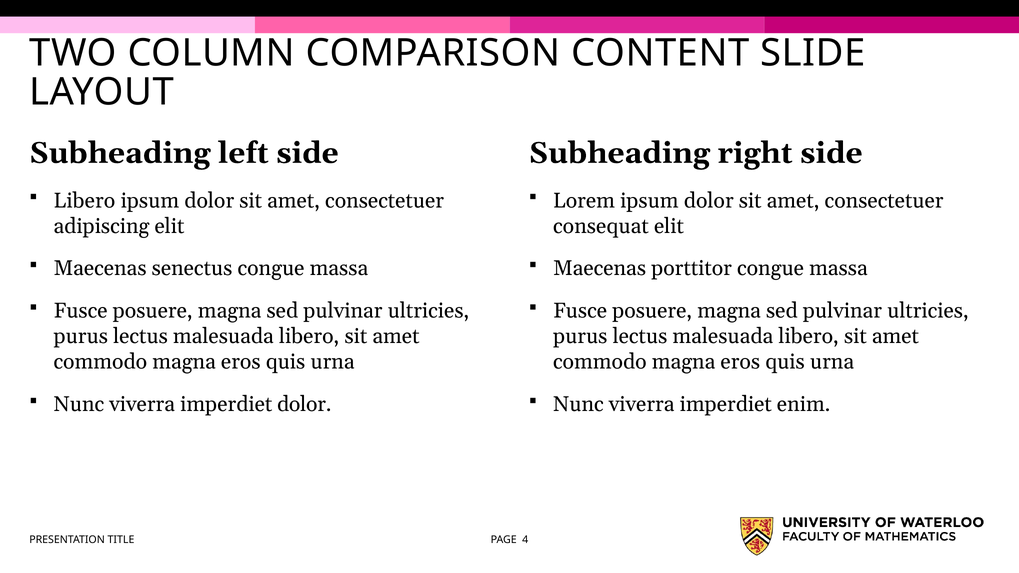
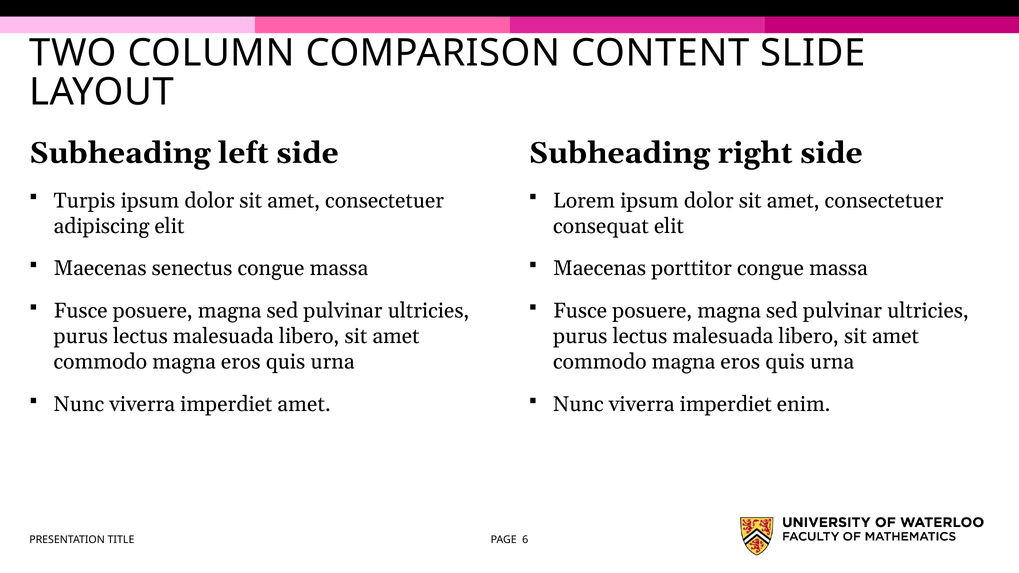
Libero at (84, 201): Libero -> Turpis
imperdiet dolor: dolor -> amet
4: 4 -> 6
